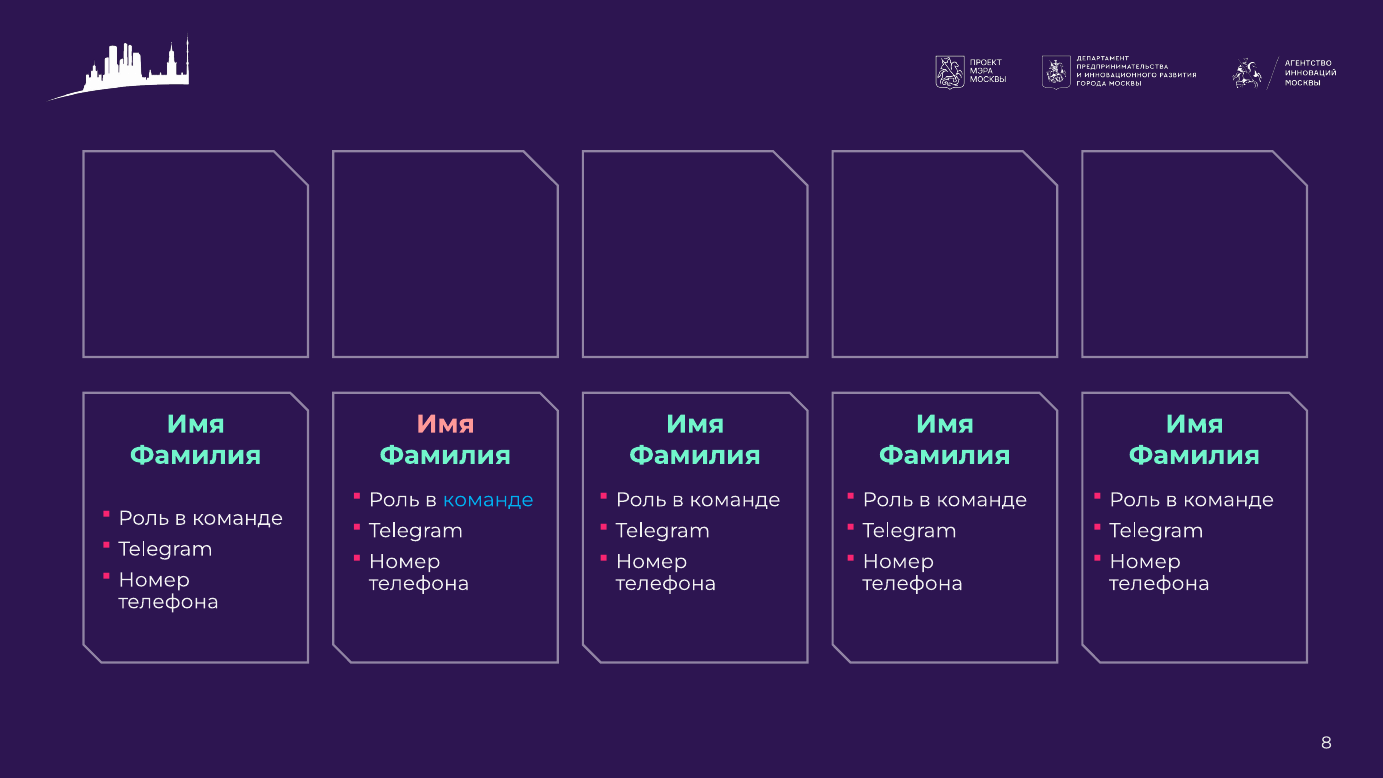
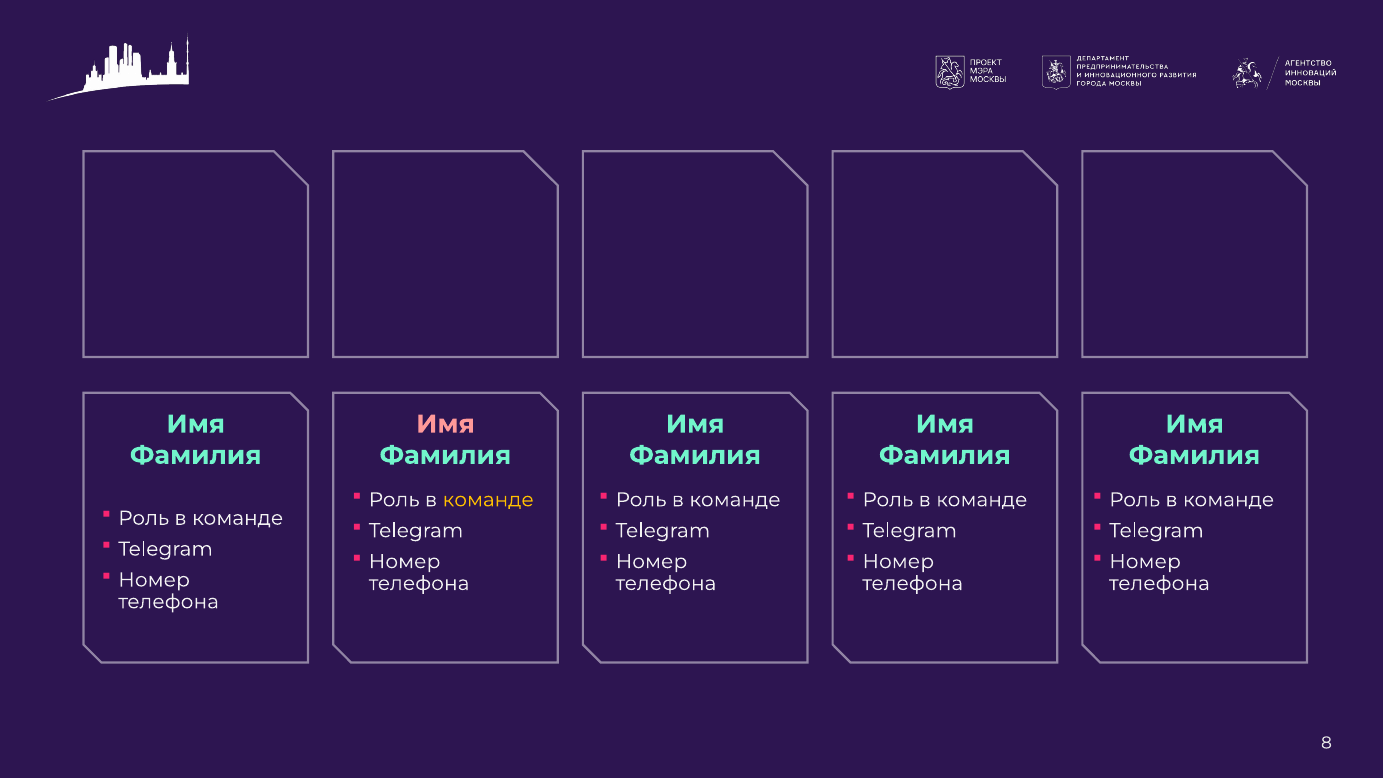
команде at (488, 500) colour: light blue -> yellow
